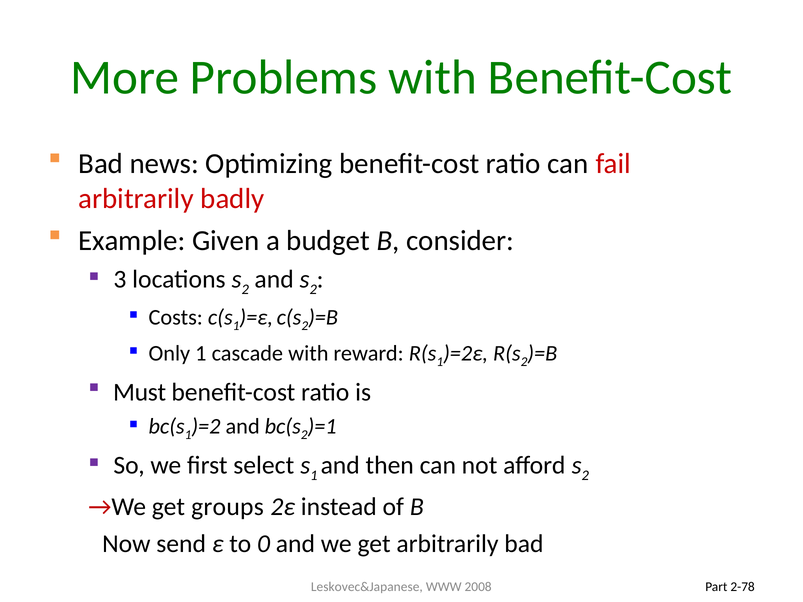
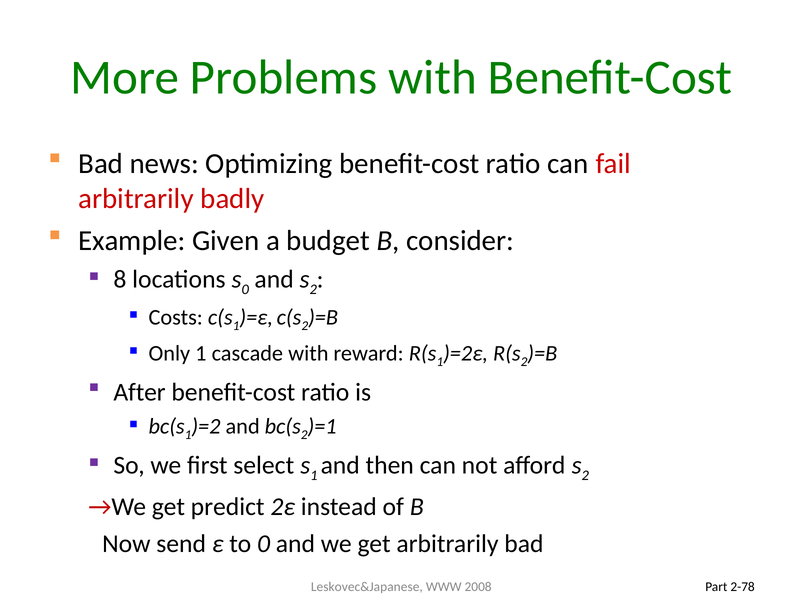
3: 3 -> 8
2 at (245, 289): 2 -> 0
Must: Must -> After
groups: groups -> predict
